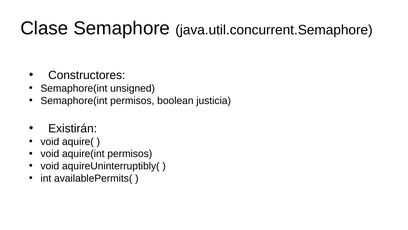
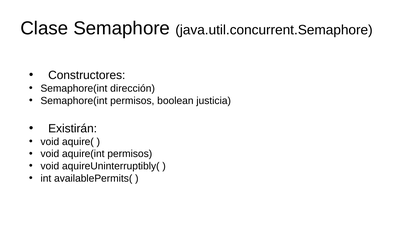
unsigned: unsigned -> dirección
